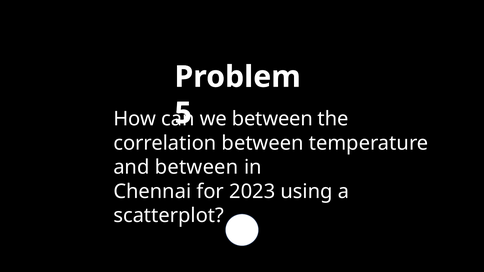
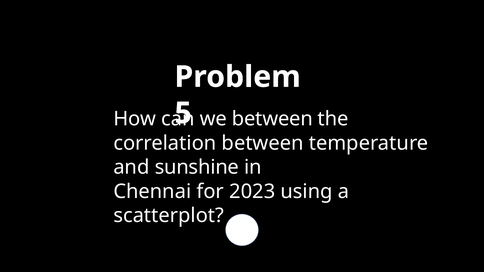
and between: between -> sunshine
